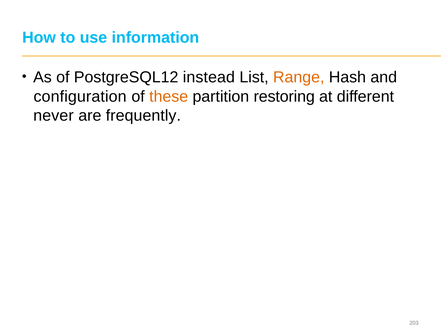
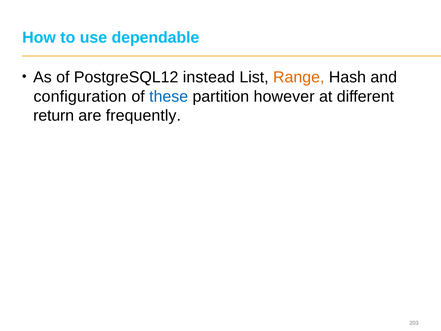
information: information -> dependable
these colour: orange -> blue
restoring: restoring -> however
never: never -> return
